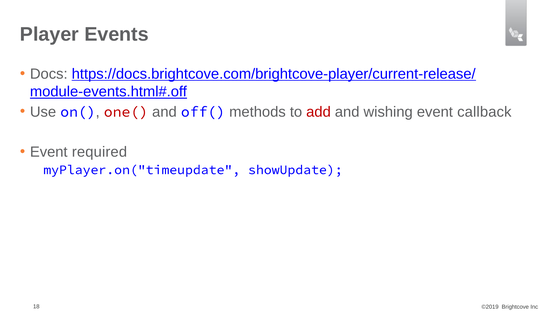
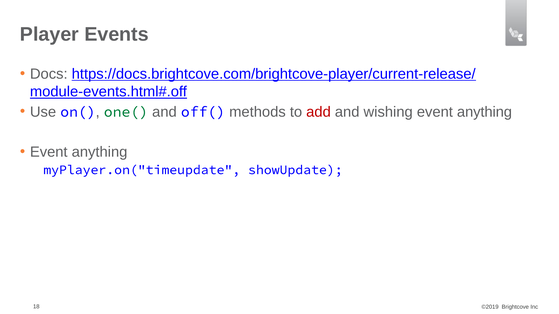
one( colour: red -> green
callback at (484, 112): callback -> anything
required at (99, 152): required -> anything
